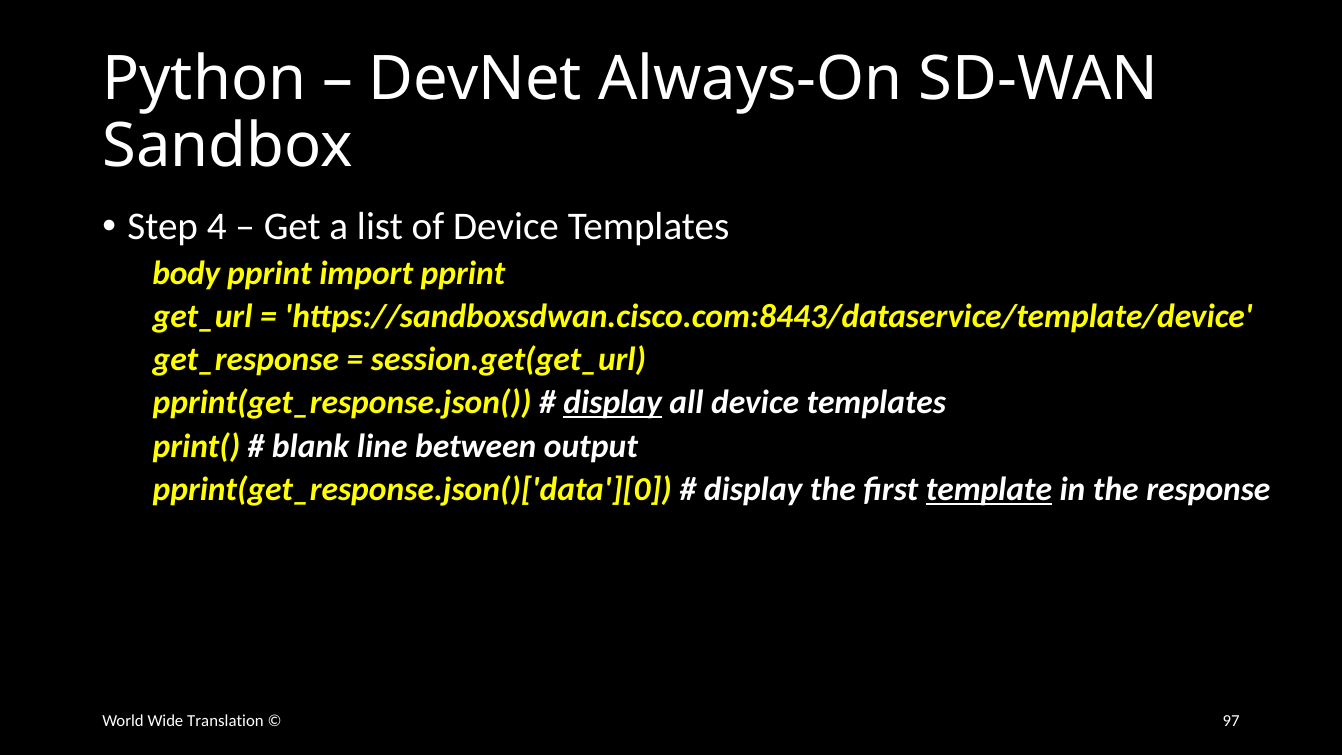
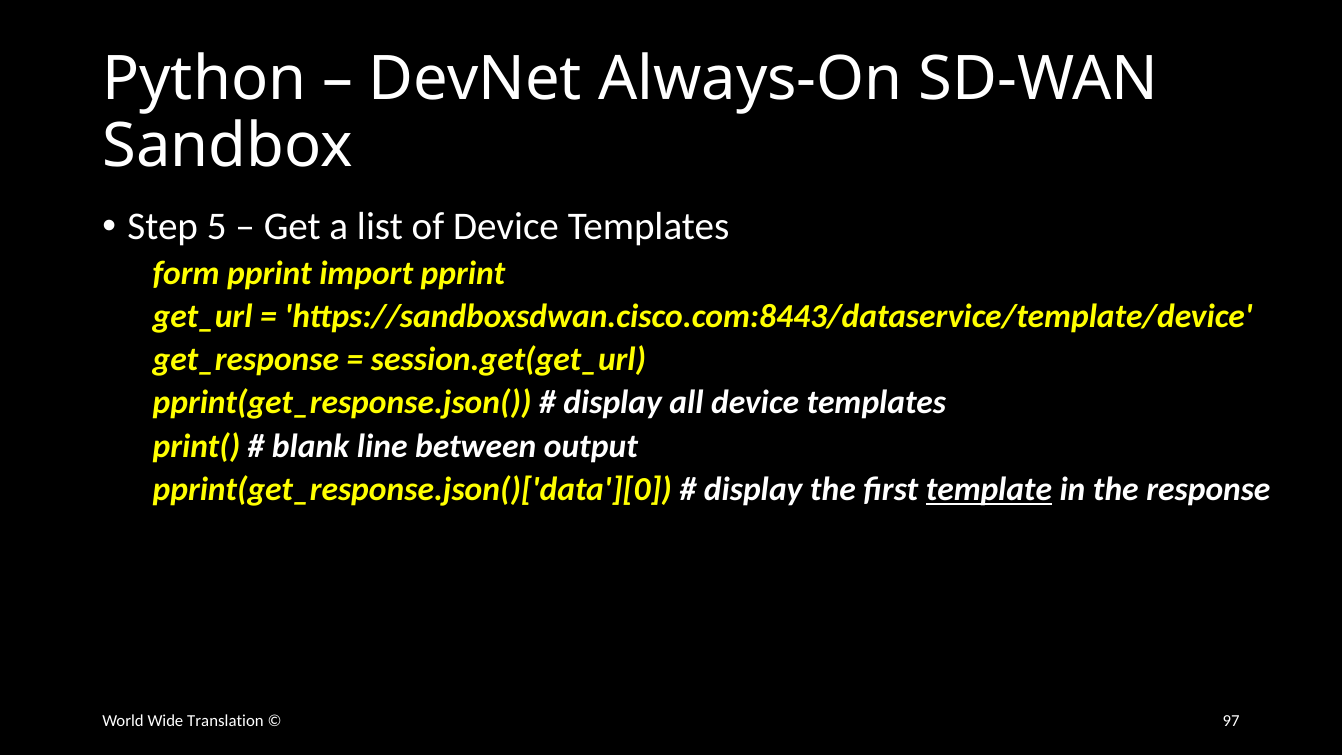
4: 4 -> 5
body: body -> form
display at (613, 403) underline: present -> none
